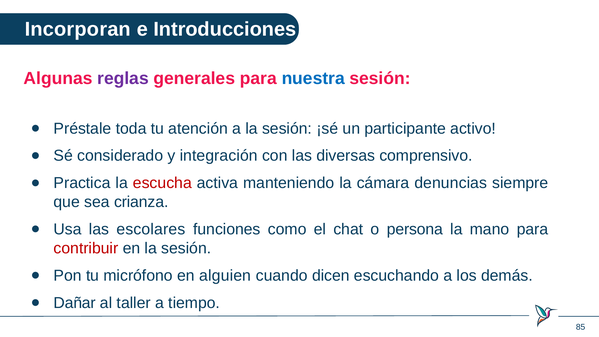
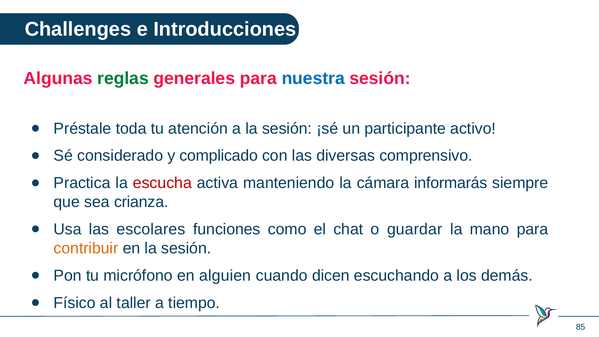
Incorporan: Incorporan -> Challenges
reglas colour: purple -> green
integración: integración -> complicado
denuncias: denuncias -> informarás
persona: persona -> guardar
contribuir colour: red -> orange
Dañar: Dañar -> Físico
